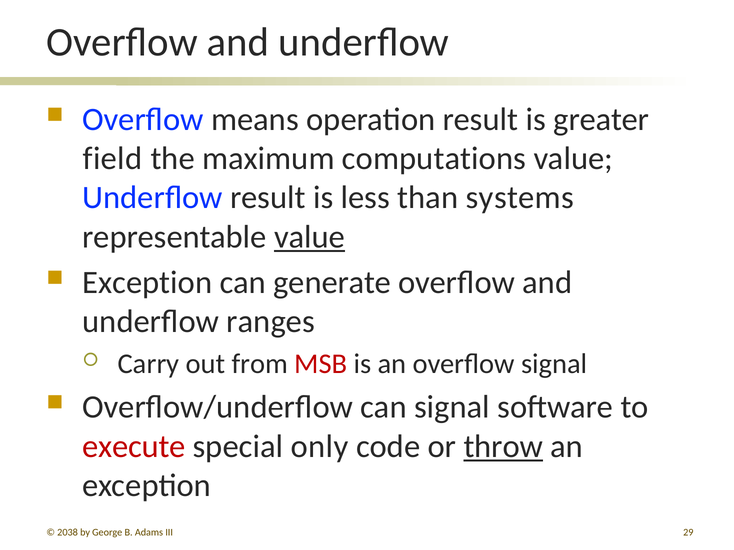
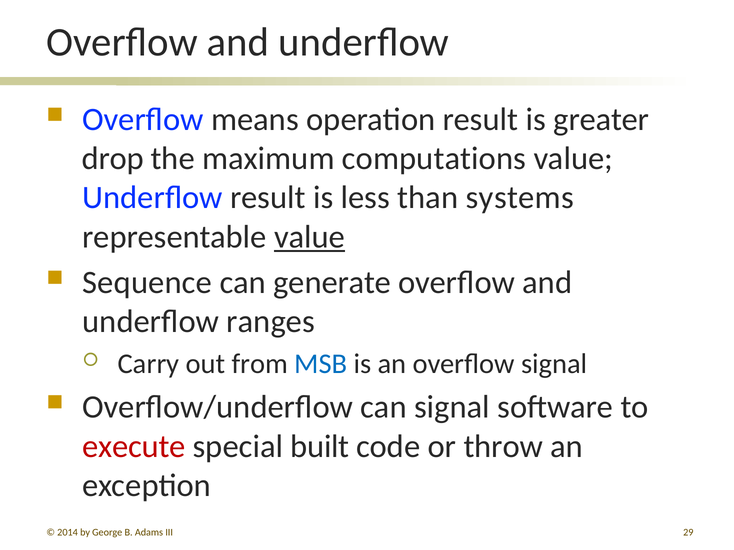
field: field -> drop
Exception at (147, 283): Exception -> Sequence
MSB colour: red -> blue
only: only -> built
throw underline: present -> none
2038: 2038 -> 2014
